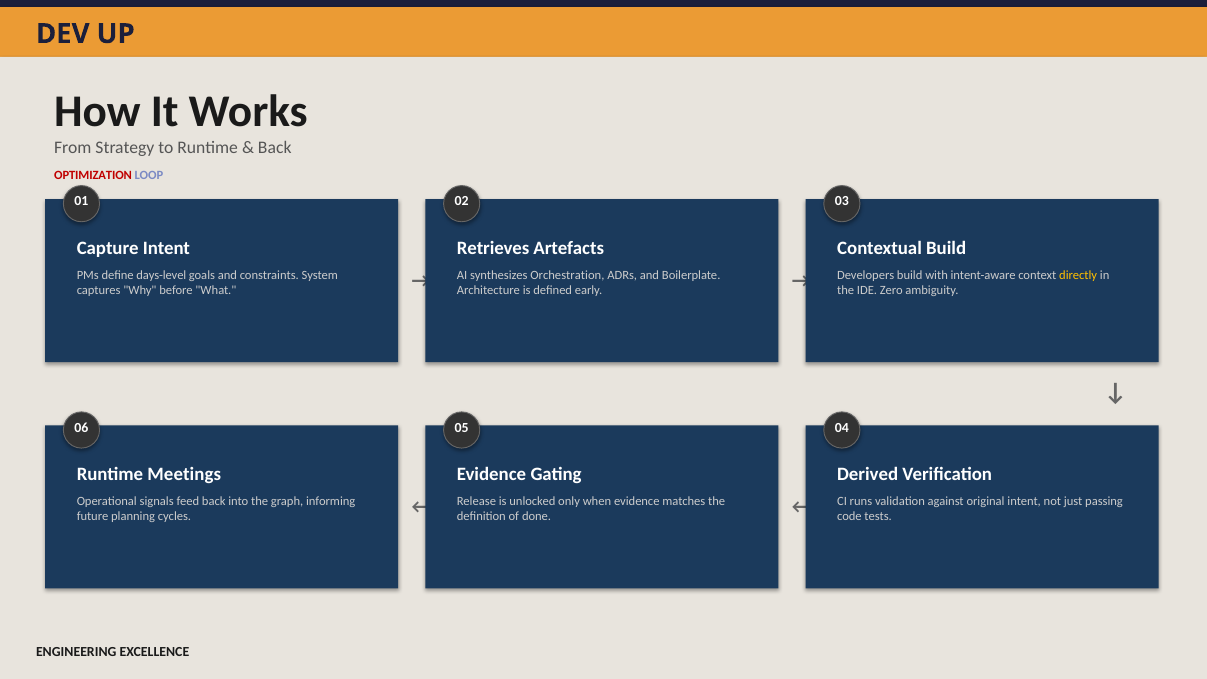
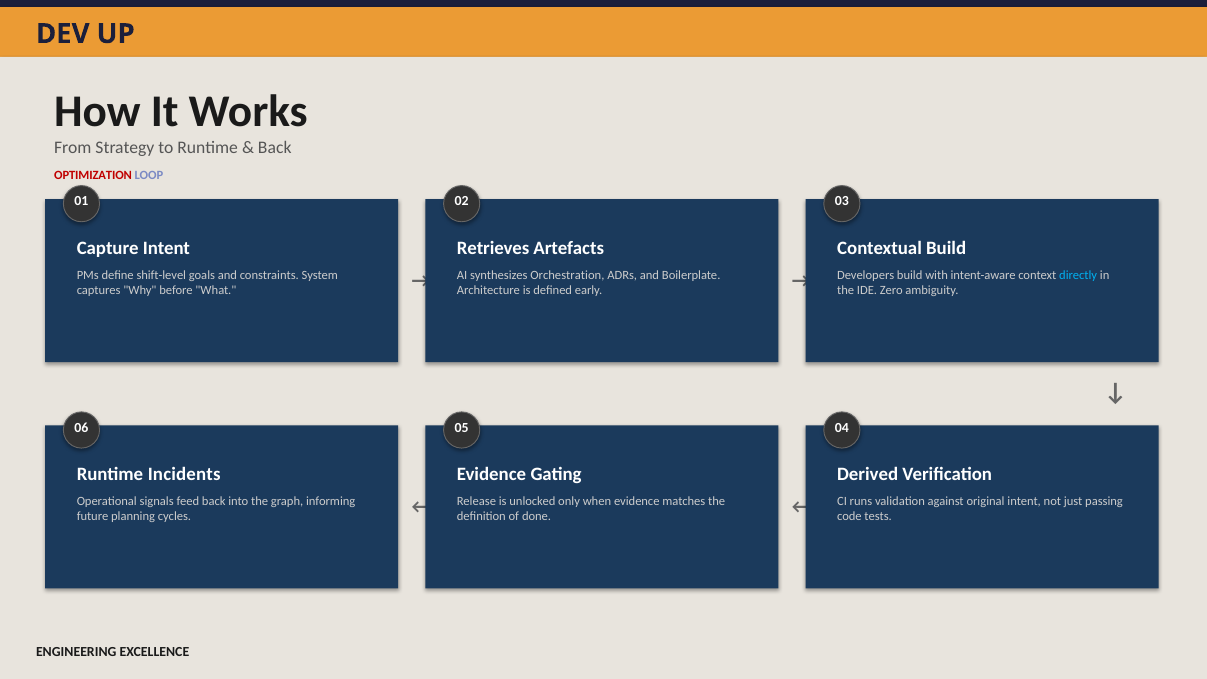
days-level: days-level -> shift-level
directly colour: yellow -> light blue
Meetings: Meetings -> Incidents
